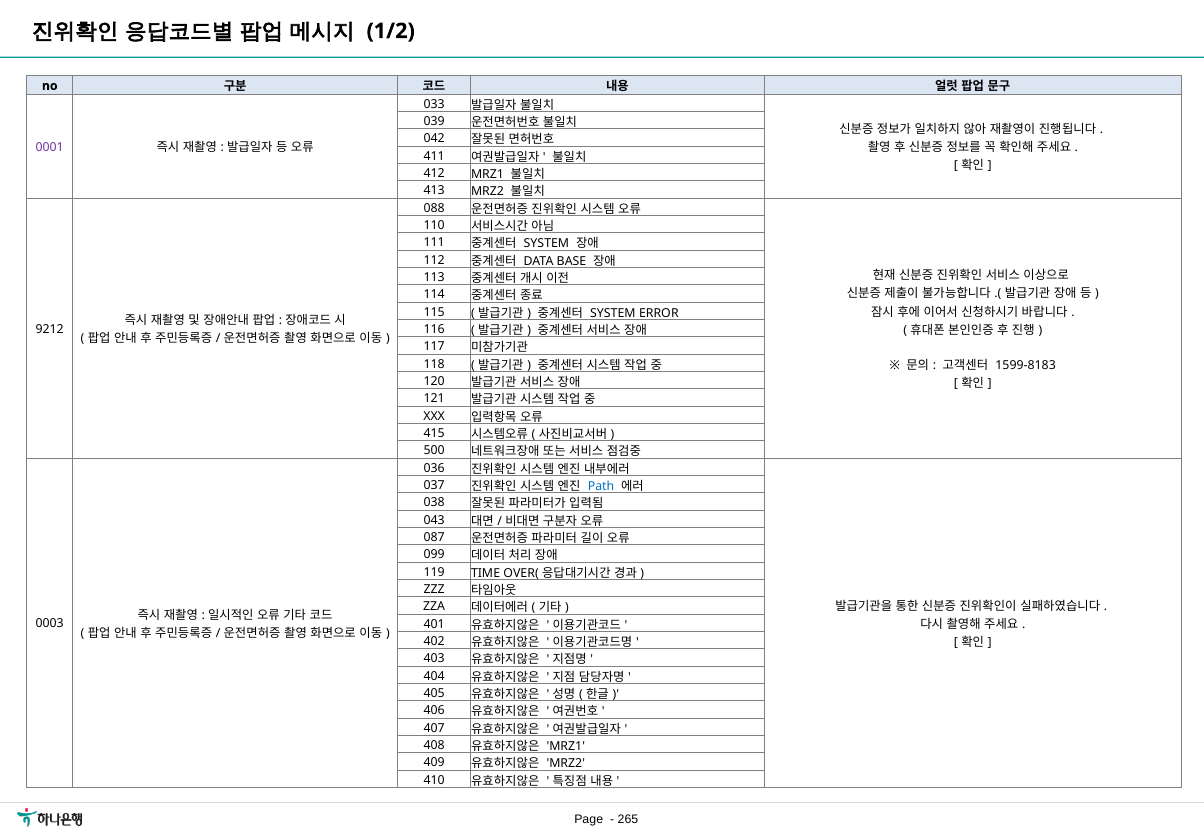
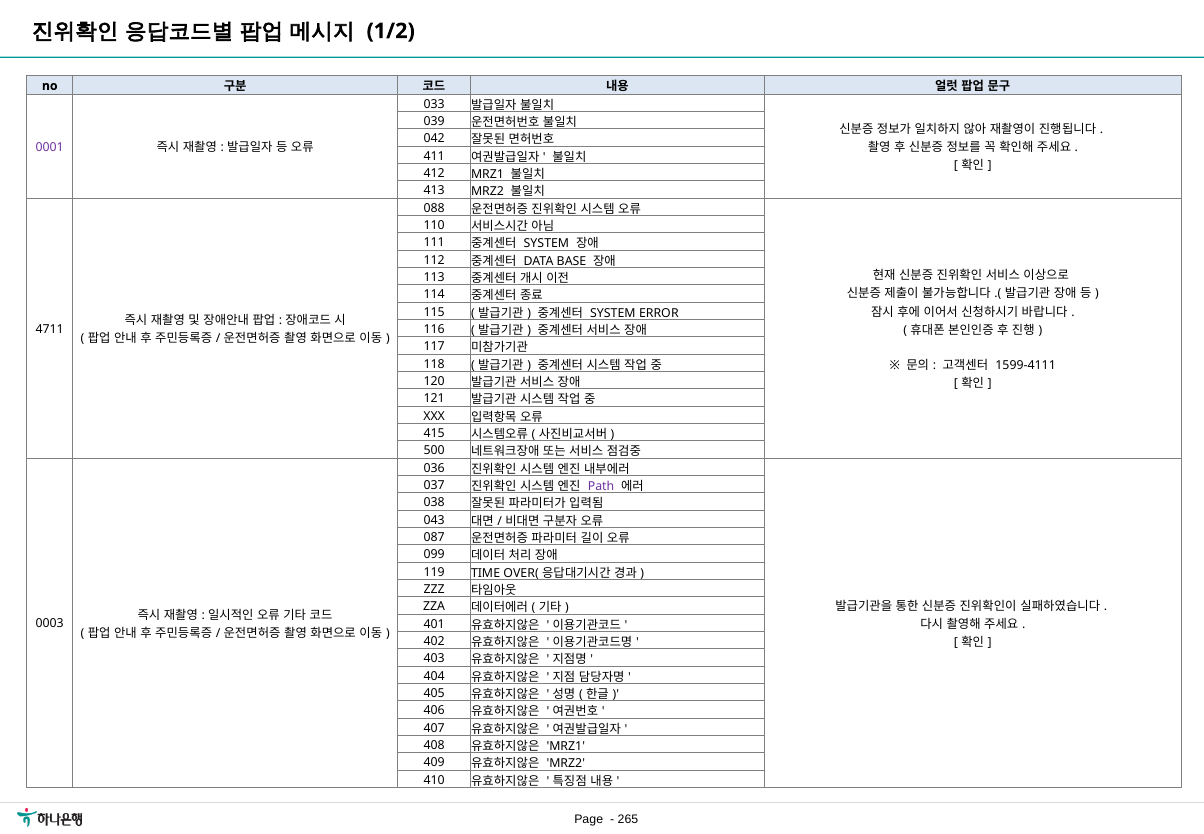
9212: 9212 -> 4711
1599-8183: 1599-8183 -> 1599-4111
Path colour: blue -> purple
